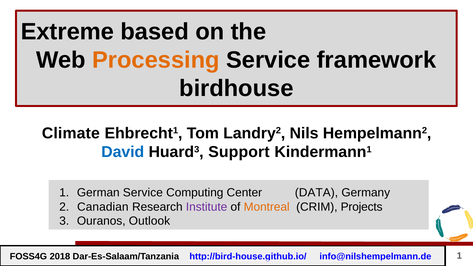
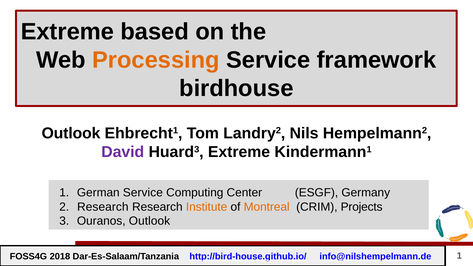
Climate at (71, 133): Climate -> Outlook
David colour: blue -> purple
Huard3 Support: Support -> Extreme
DATA: DATA -> ESGF
Canadian at (103, 207): Canadian -> Research
Institute colour: purple -> orange
